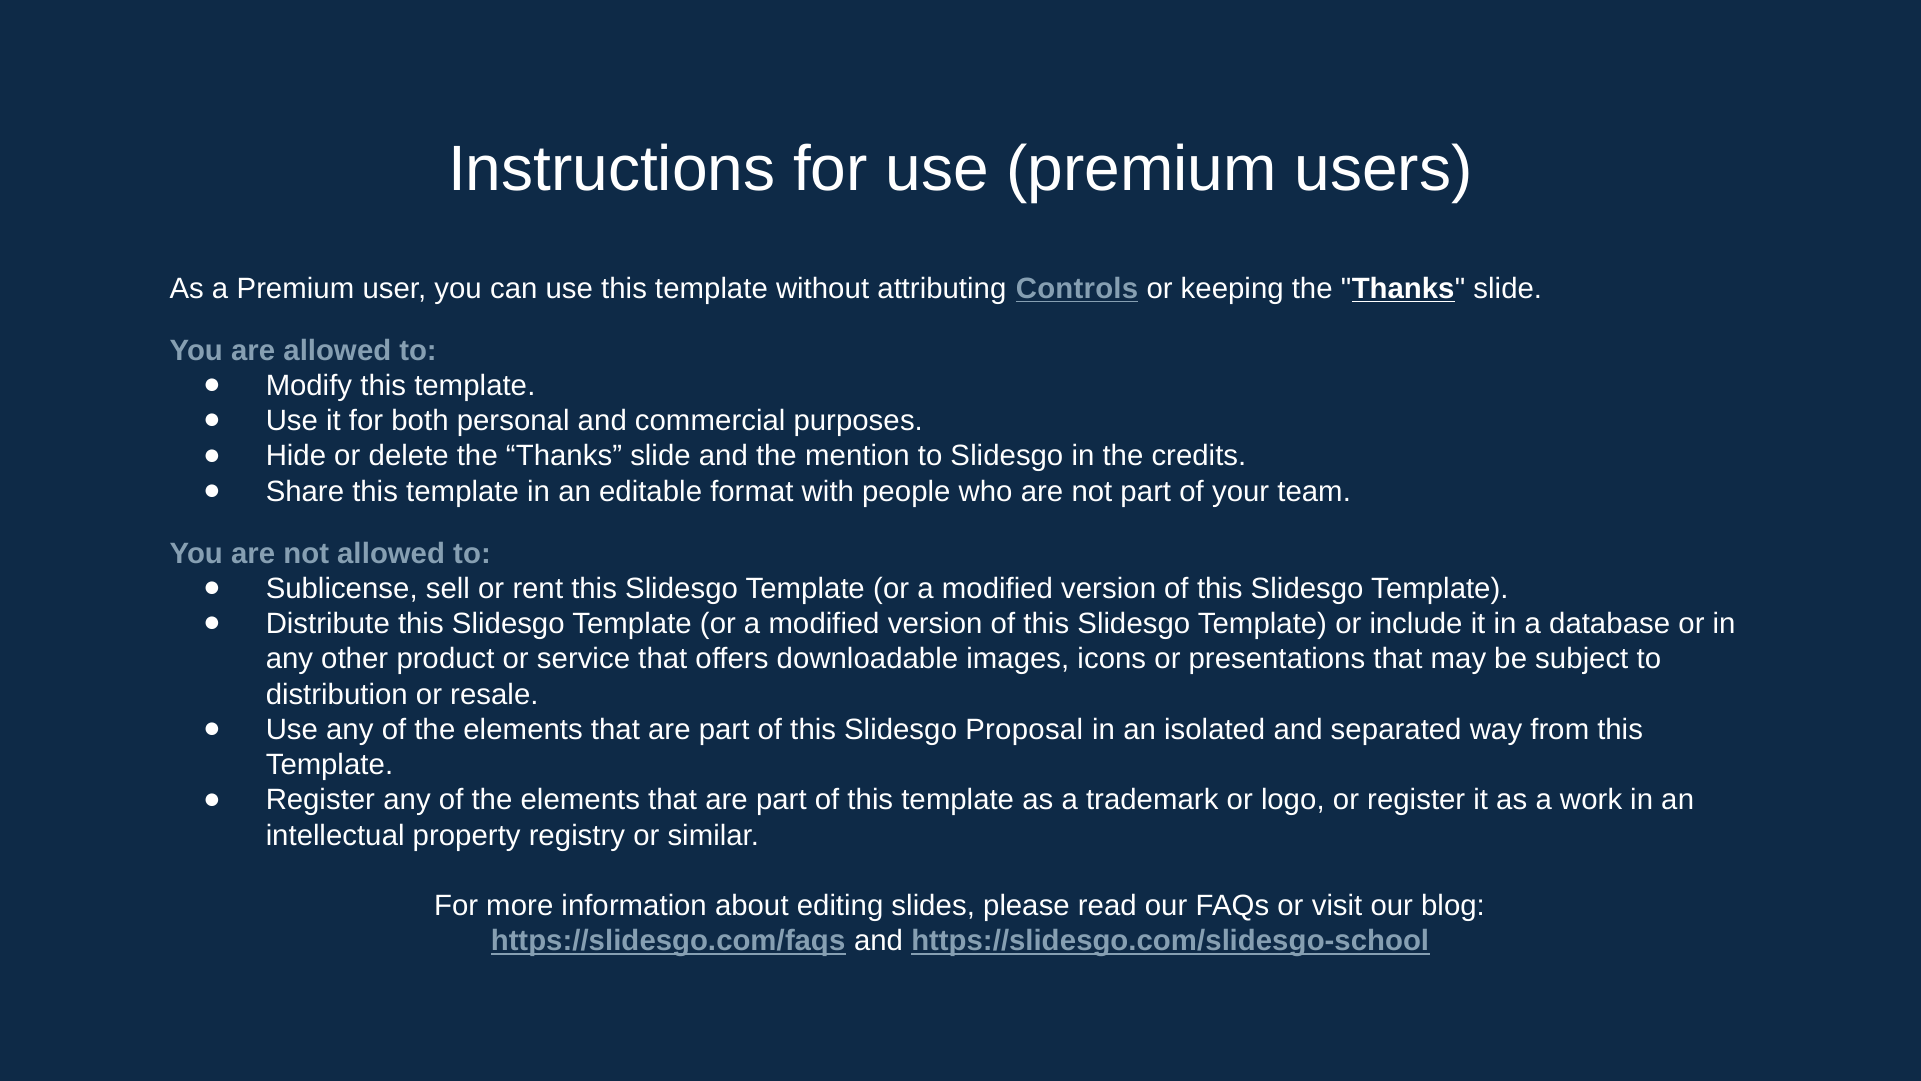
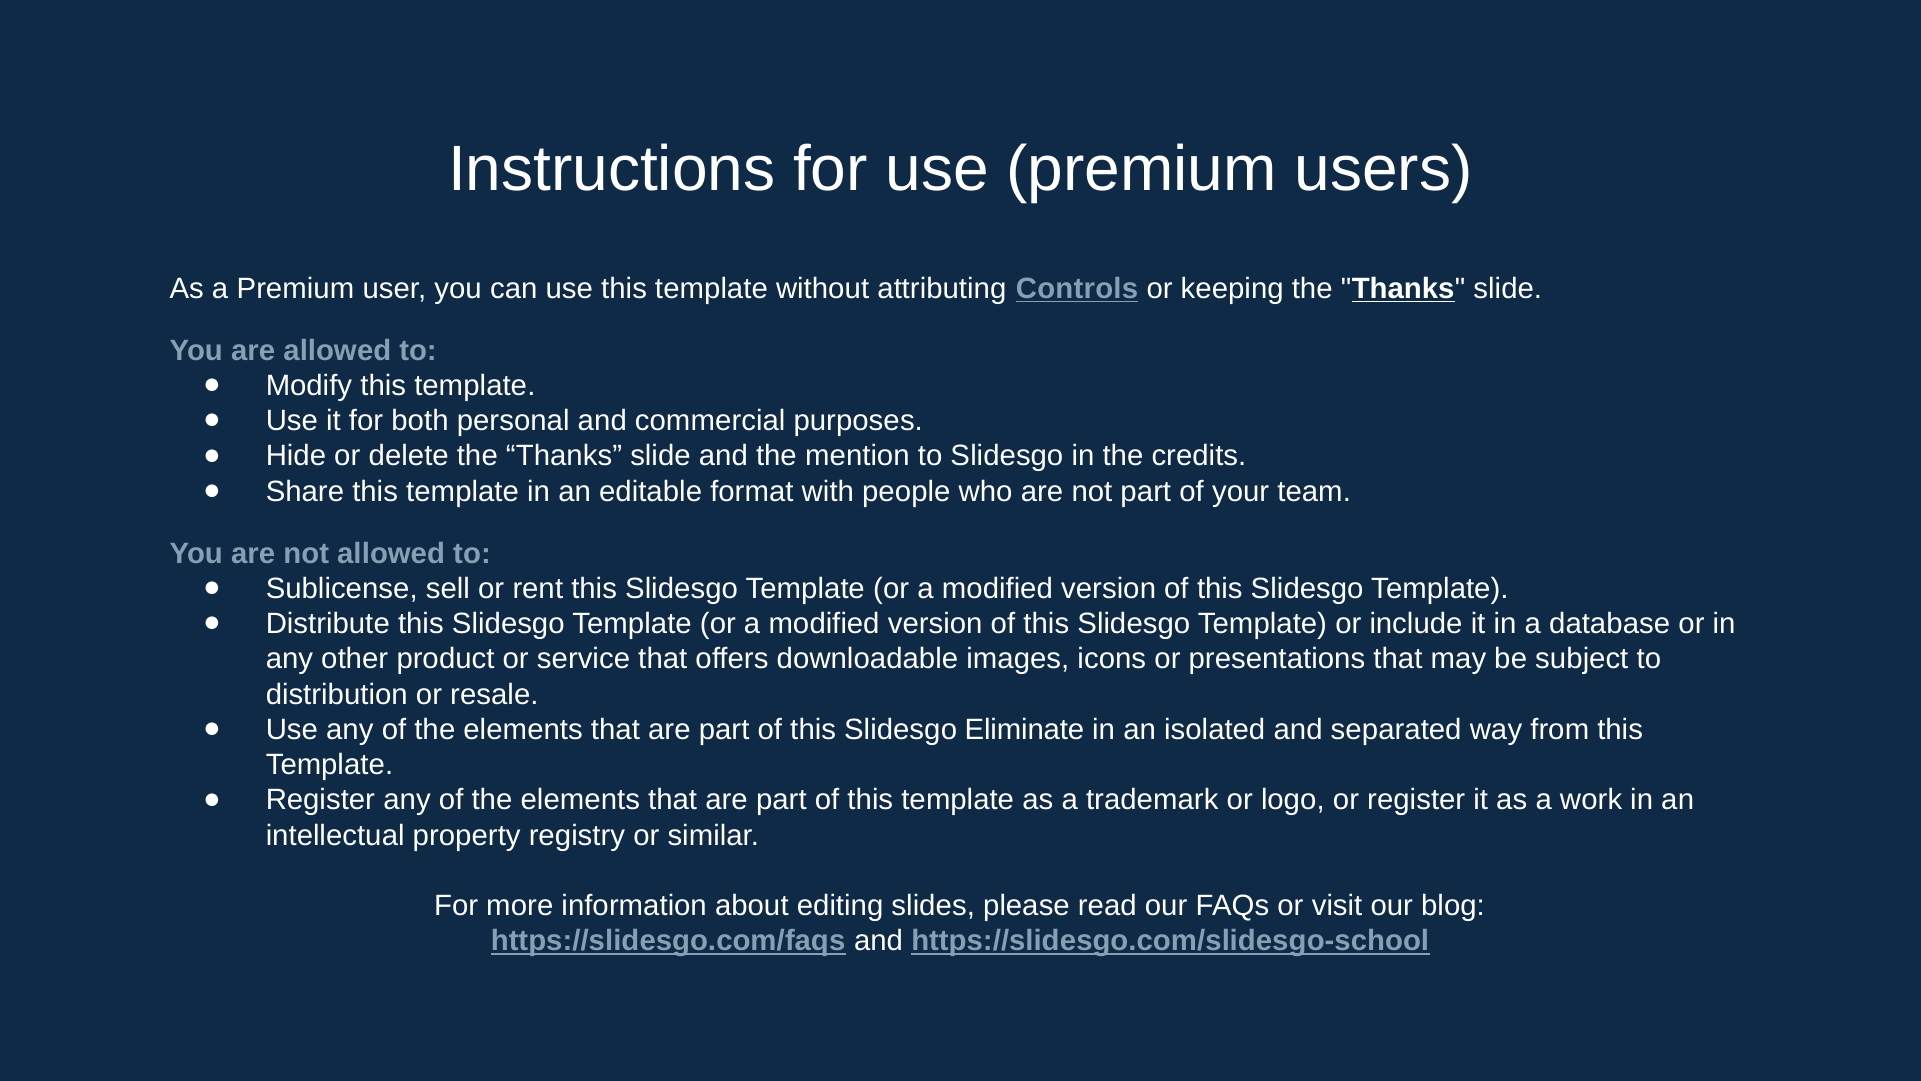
Proposal: Proposal -> Eliminate
